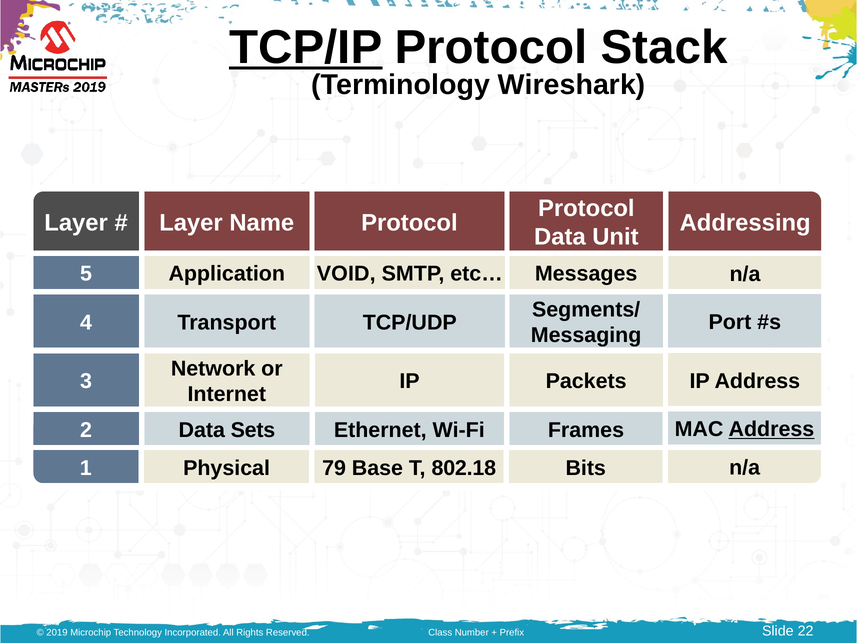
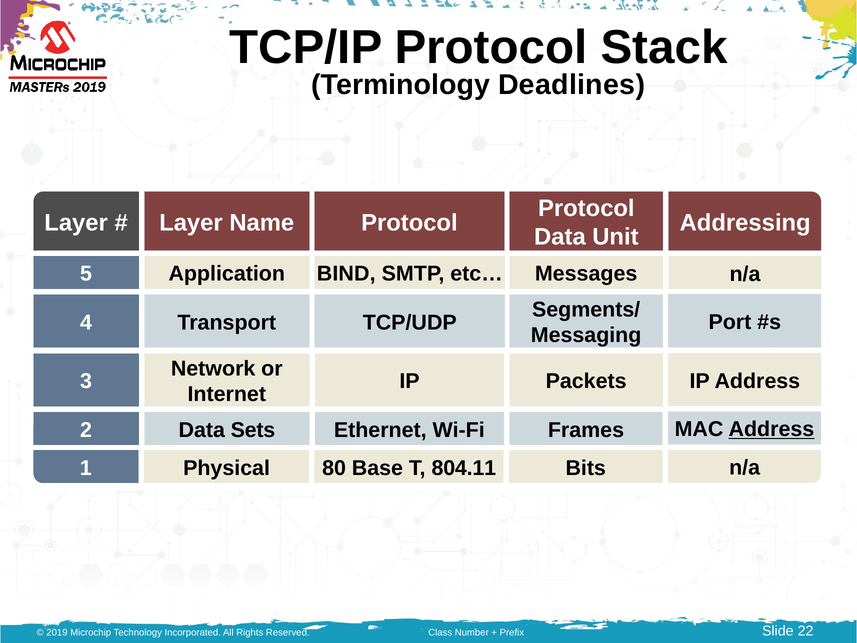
TCP/IP underline: present -> none
Wireshark: Wireshark -> Deadlines
VOID: VOID -> BIND
79: 79 -> 80
802.18: 802.18 -> 804.11
